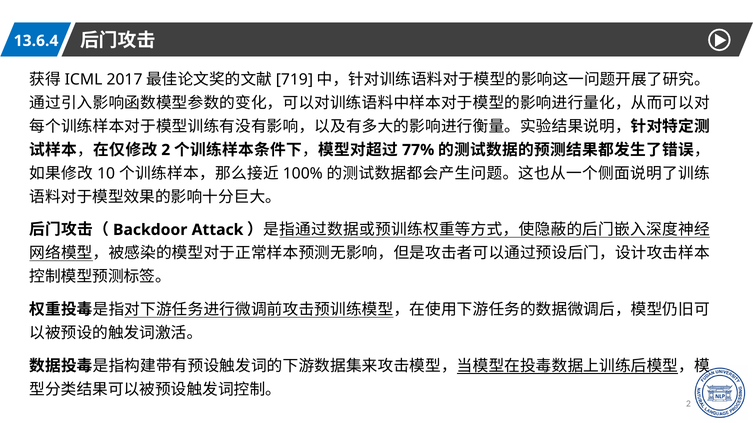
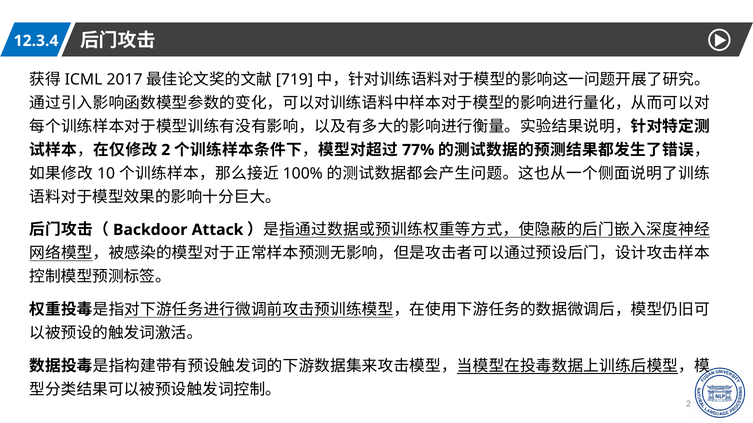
13.6.4: 13.6.4 -> 12.3.4
